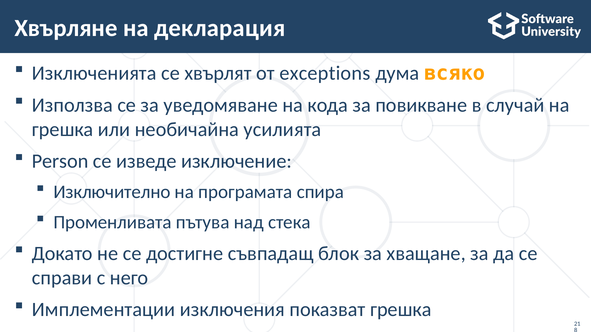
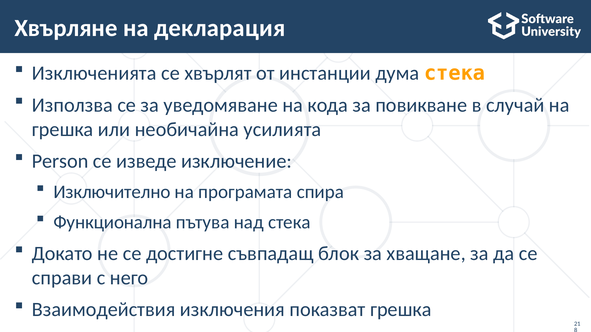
exceptions: exceptions -> инстанции
дума всяко: всяко -> стека
Променливата: Променливата -> Функционална
Имплементации: Имплементации -> Взаимодействия
